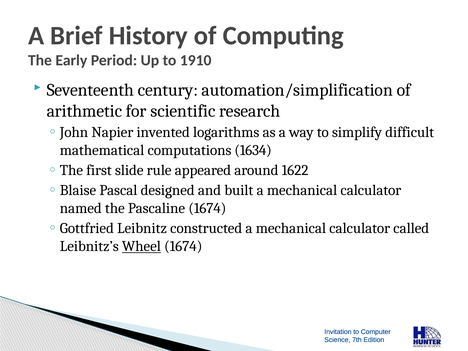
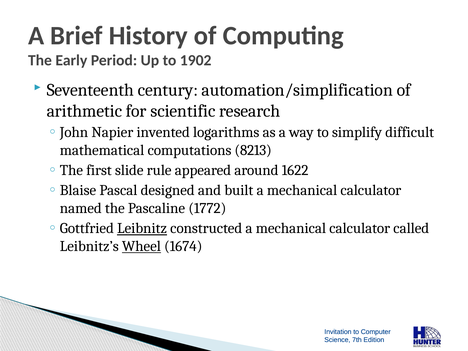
1910: 1910 -> 1902
1634: 1634 -> 8213
Pascaline 1674: 1674 -> 1772
Leibnitz underline: none -> present
